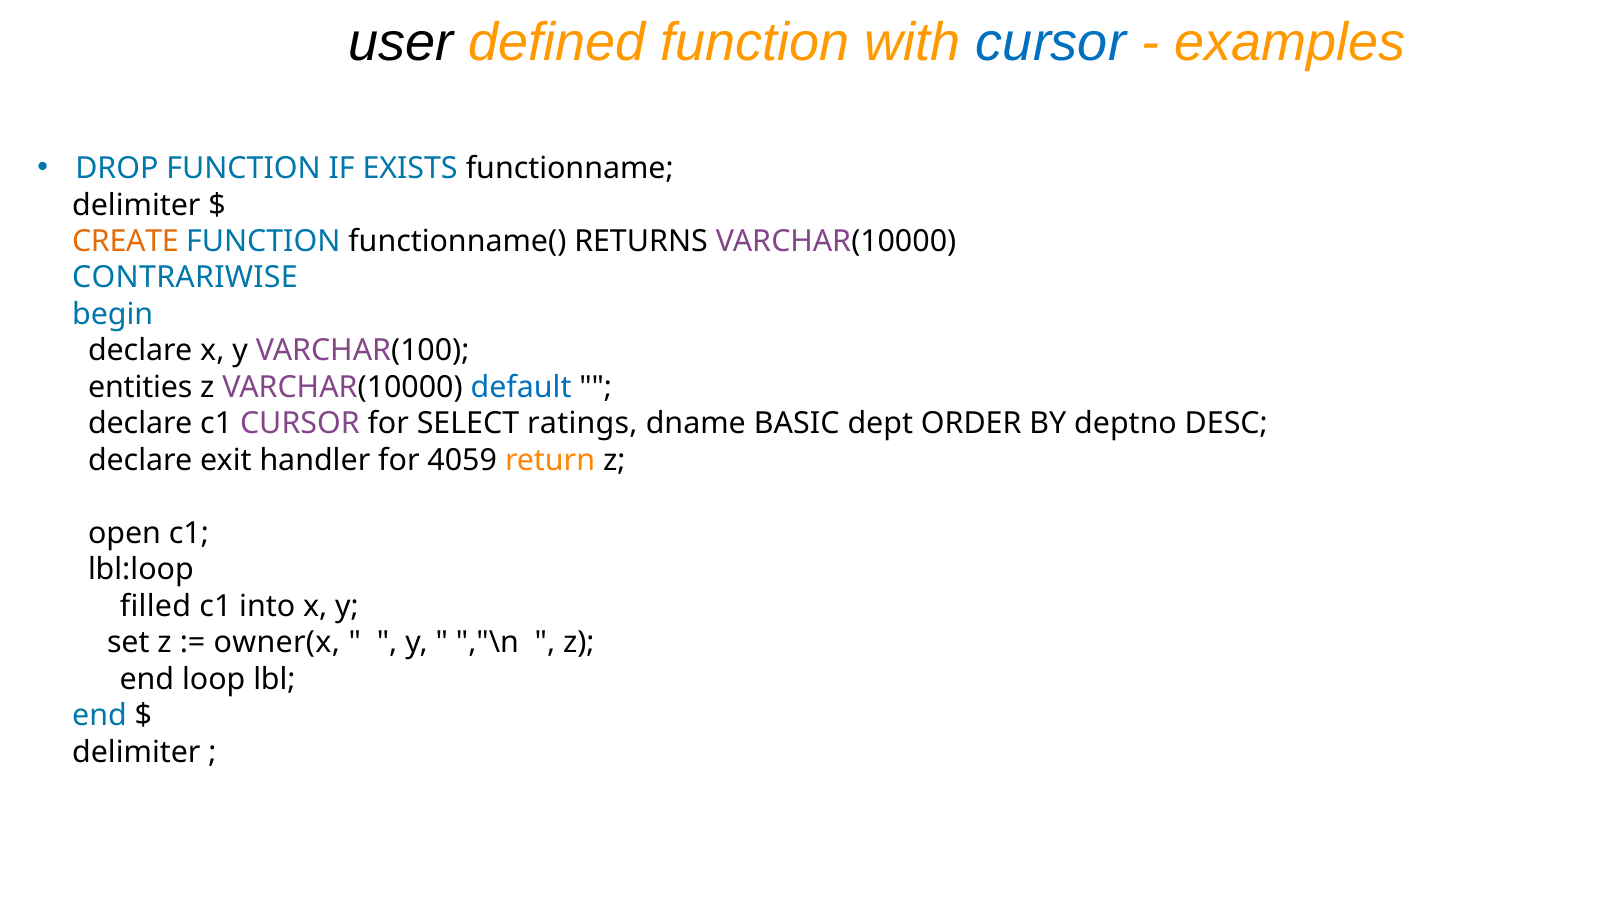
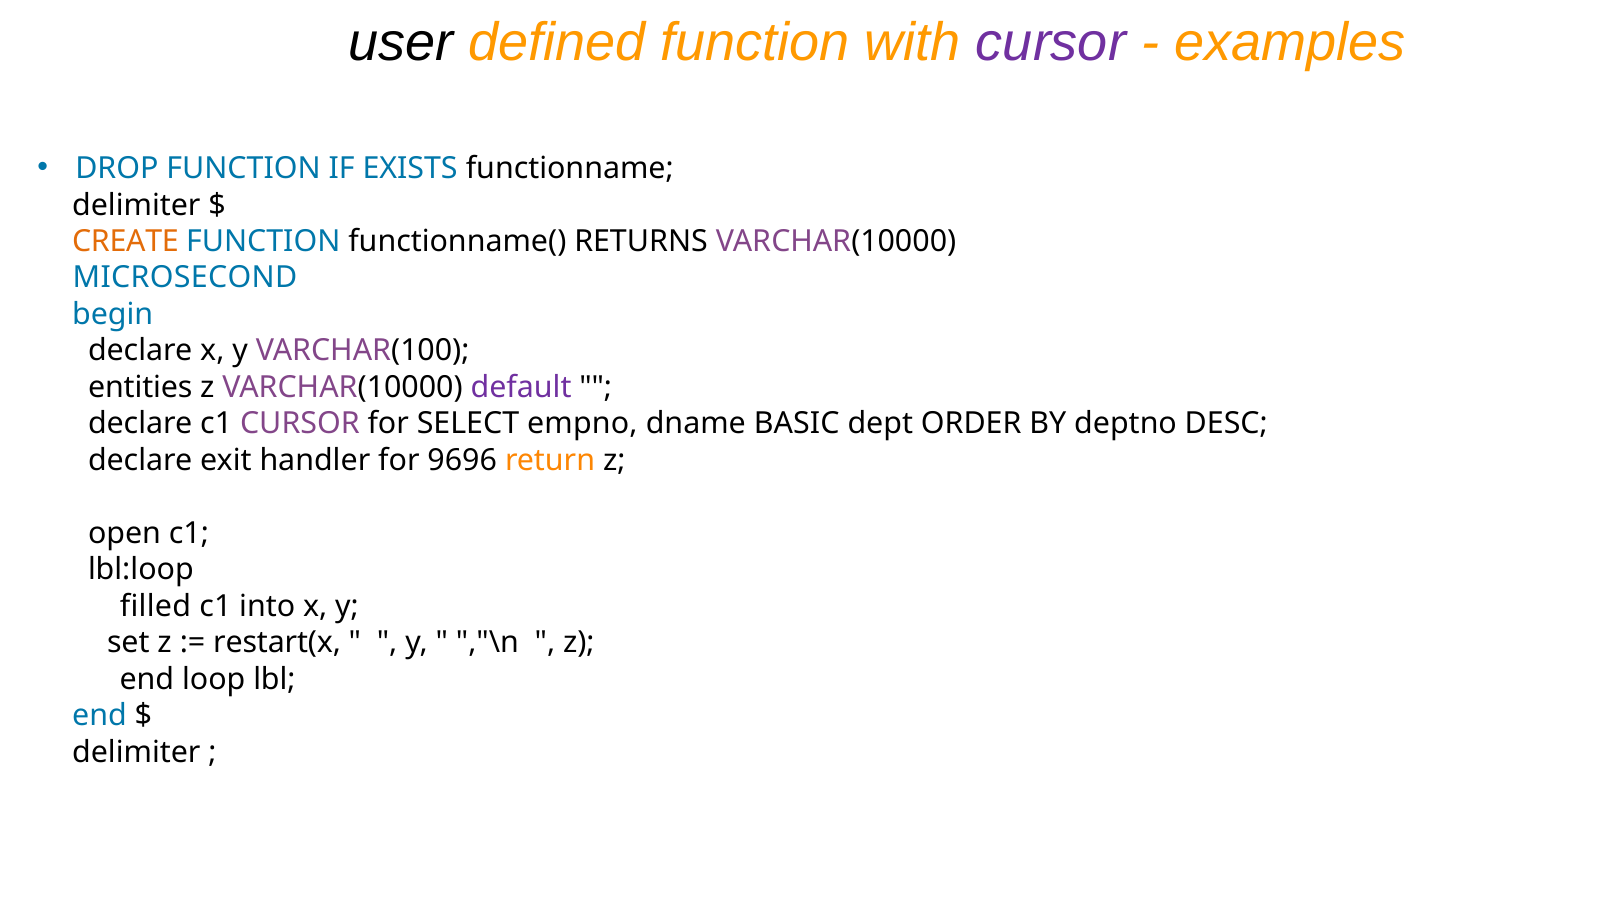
cursor at (1051, 42) colour: blue -> purple
CONTRARIWISE: CONTRARIWISE -> MICROSECOND
default colour: blue -> purple
ratings: ratings -> empno
4059: 4059 -> 9696
owner(x: owner(x -> restart(x
